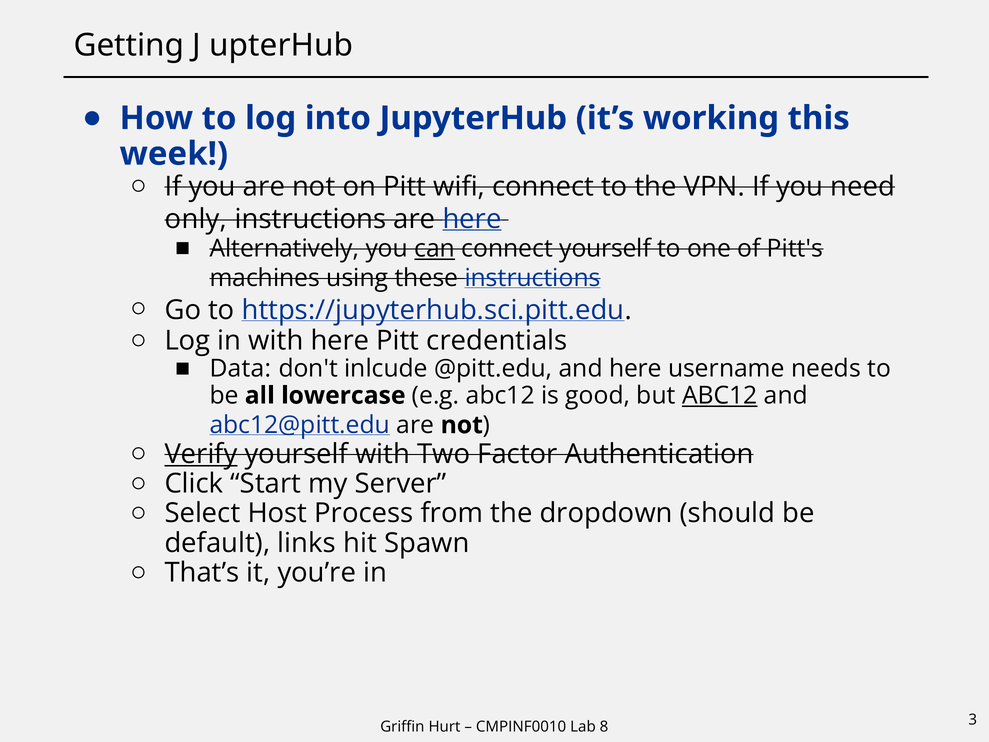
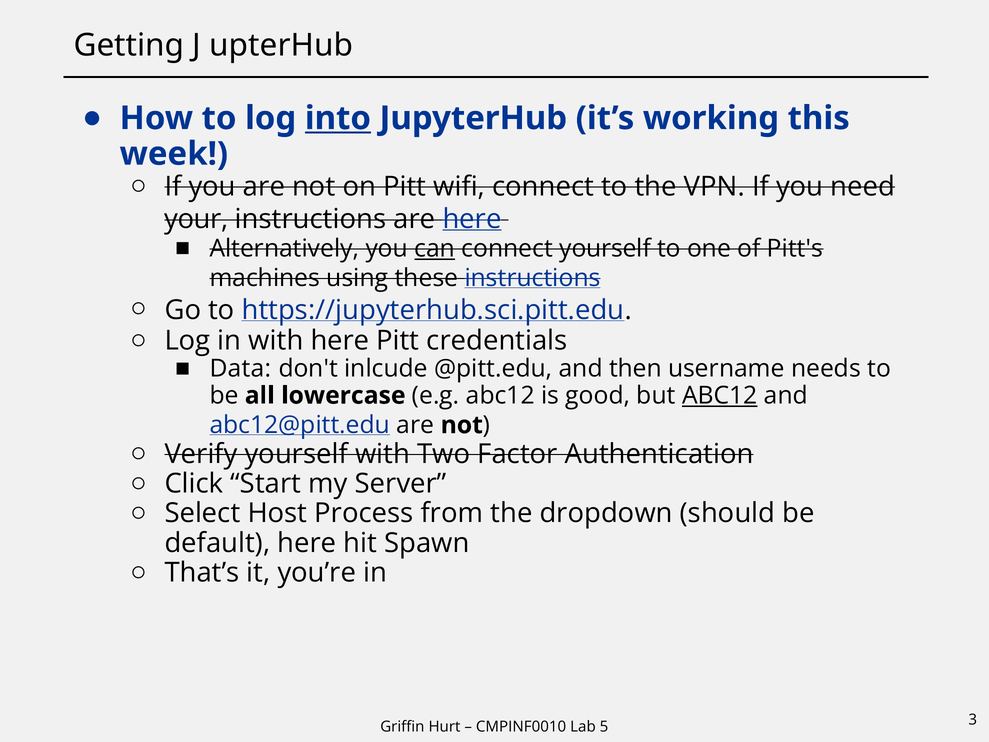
into underline: none -> present
only: only -> your
and here: here -> then
Verify underline: present -> none
default links: links -> here
8: 8 -> 5
